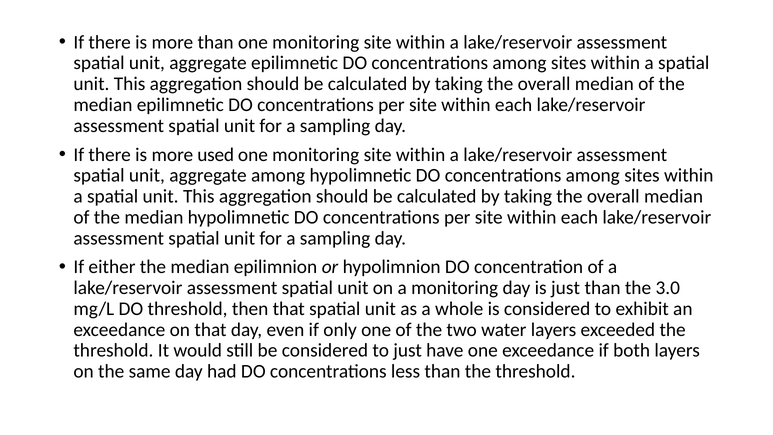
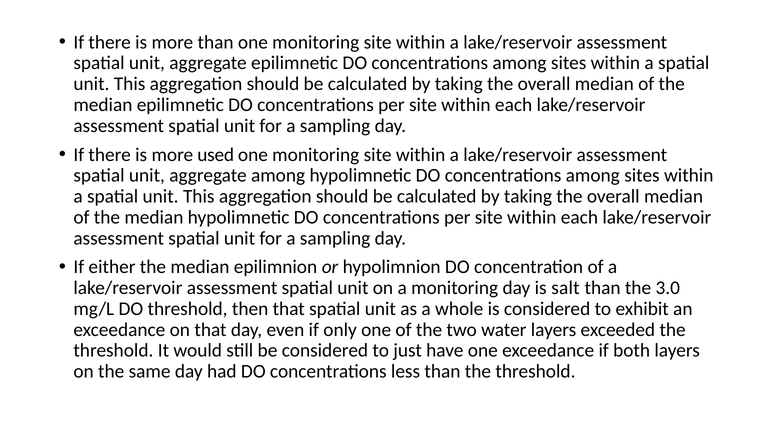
is just: just -> salt
